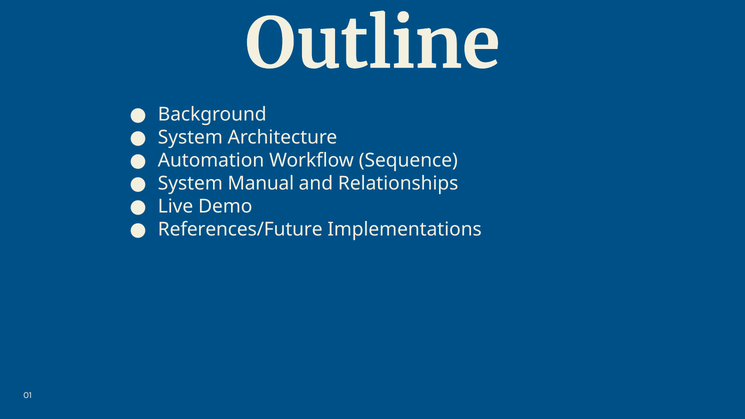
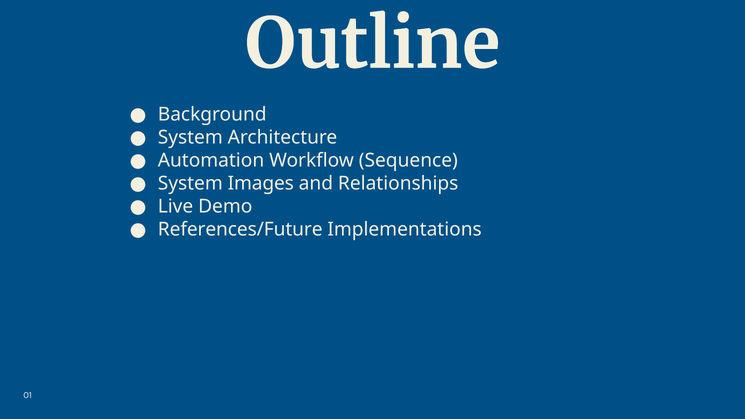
Manual: Manual -> Images
